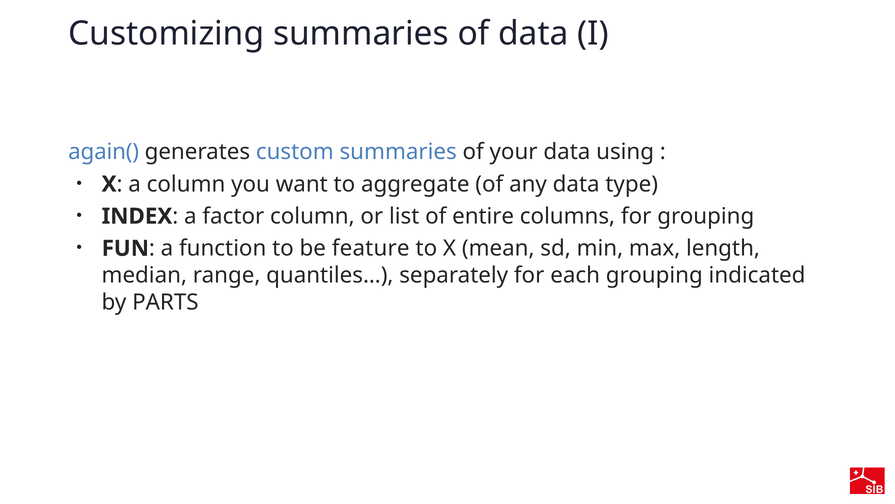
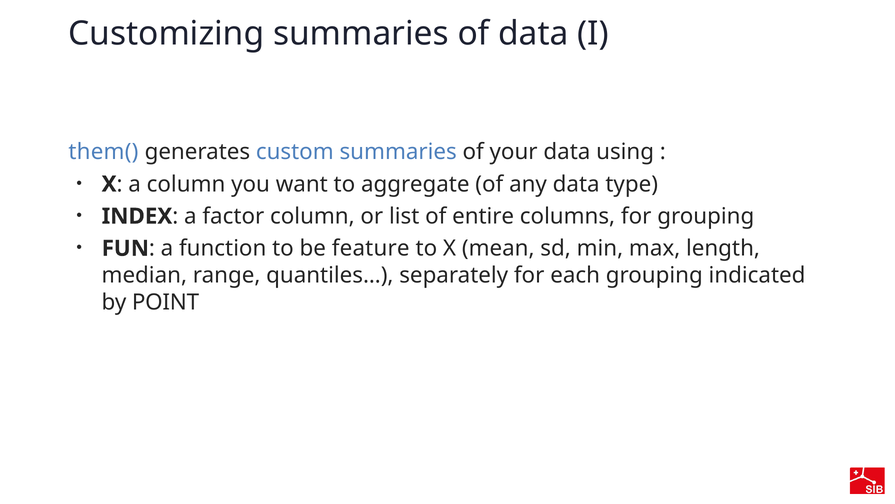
again(: again( -> them(
PARTS: PARTS -> POINT
